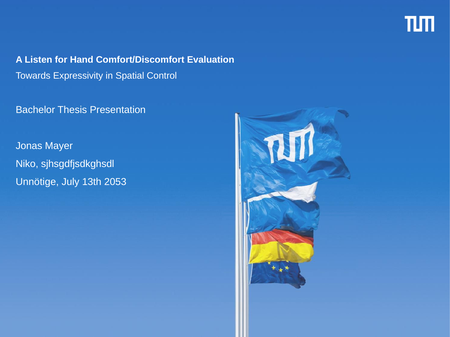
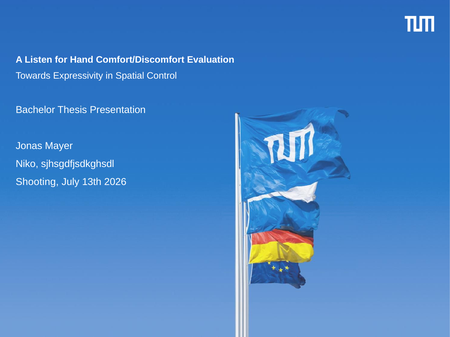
Unnötige: Unnötige -> Shooting
2053: 2053 -> 2026
